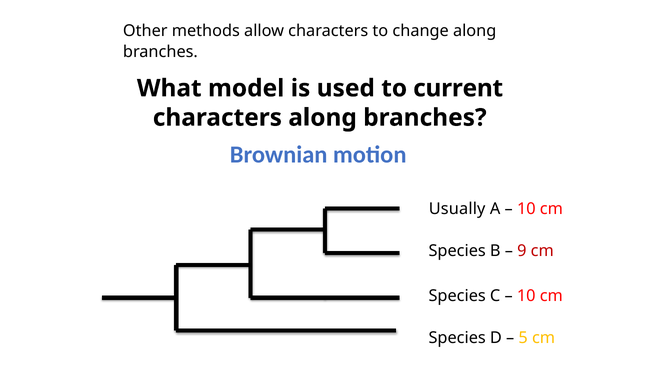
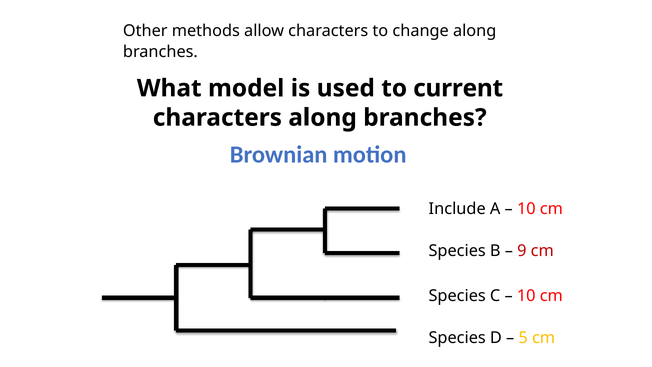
Usually: Usually -> Include
